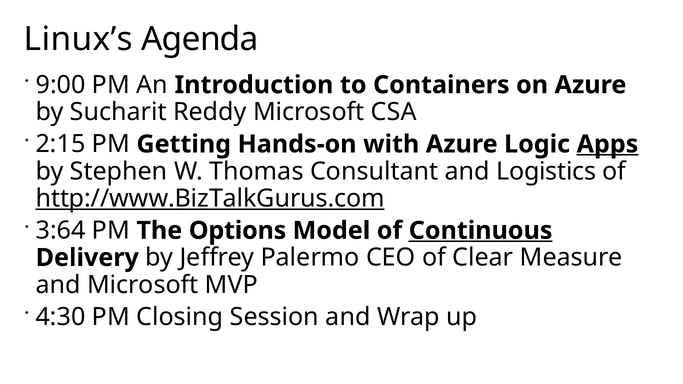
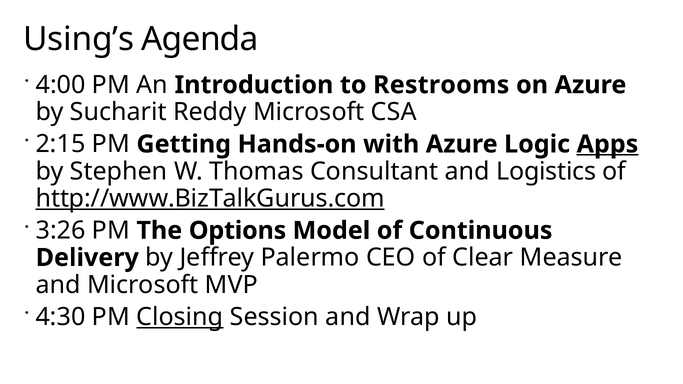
Linux’s: Linux’s -> Using’s
9:00: 9:00 -> 4:00
Containers: Containers -> Restrooms
3:64: 3:64 -> 3:26
Continuous underline: present -> none
Closing underline: none -> present
